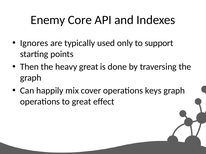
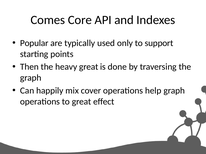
Enemy: Enemy -> Comes
Ignores: Ignores -> Popular
keys: keys -> help
